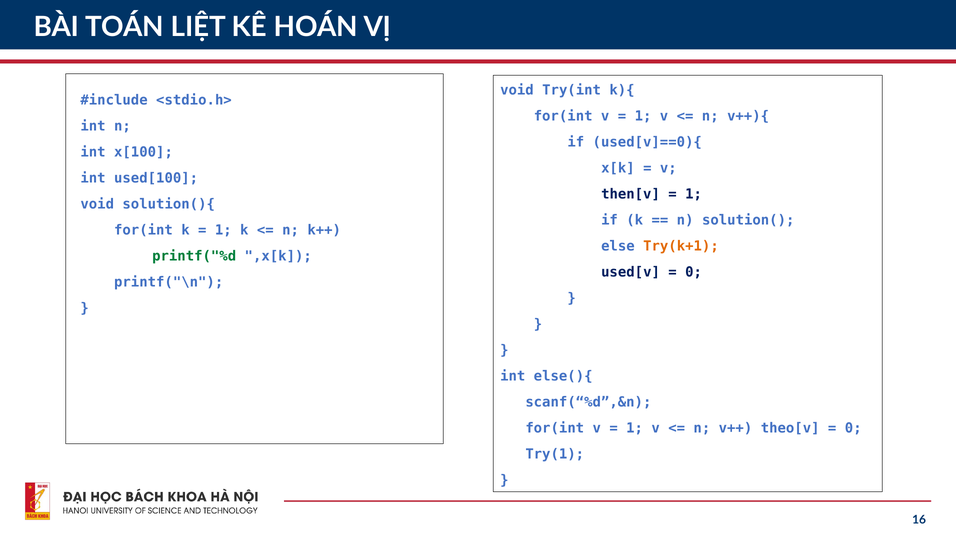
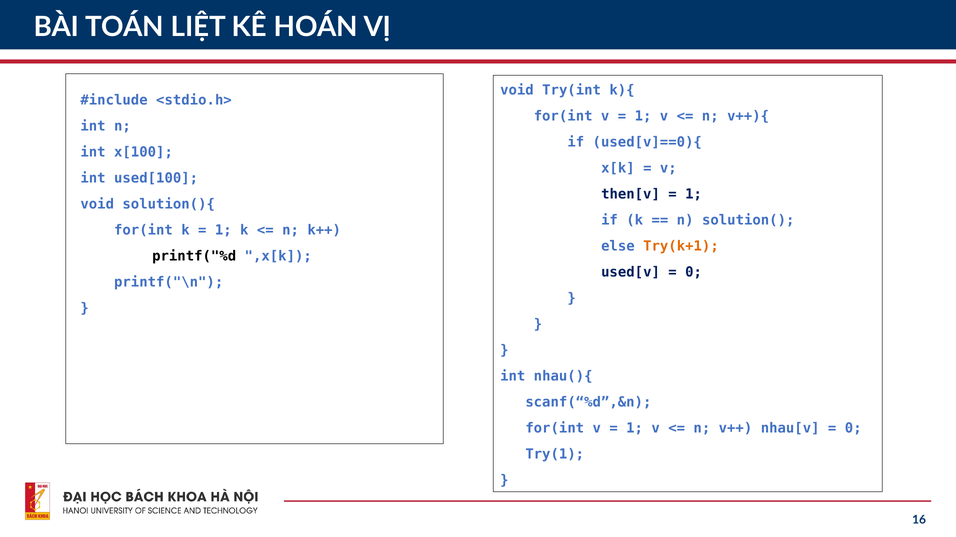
printf("%d colour: green -> black
else(){: else(){ -> nhau(){
theo[v: theo[v -> nhau[v
